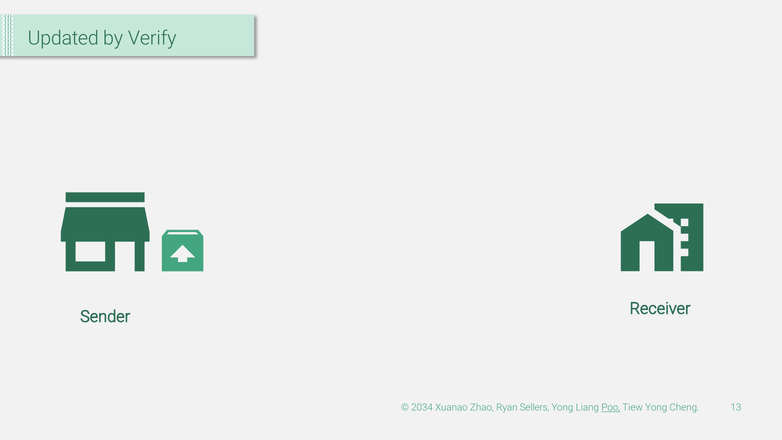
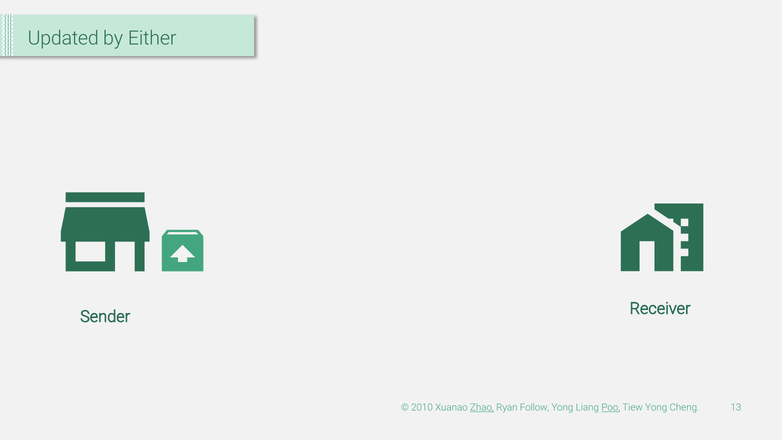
Verify: Verify -> Either
2034: 2034 -> 2010
Zhao underline: none -> present
Sellers: Sellers -> Follow
